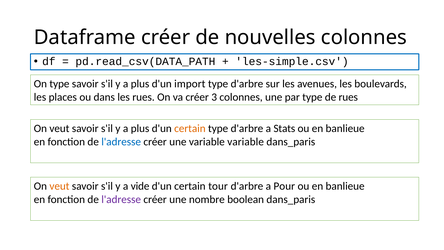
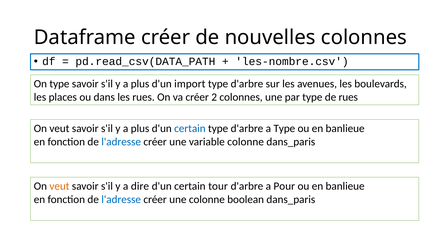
les-simple.csv: les-simple.csv -> les-nombre.csv
3: 3 -> 2
certain at (190, 128) colour: orange -> blue
a Stats: Stats -> Type
variable variable: variable -> colonne
vide: vide -> dire
l'adresse at (121, 199) colour: purple -> blue
une nombre: nombre -> colonne
